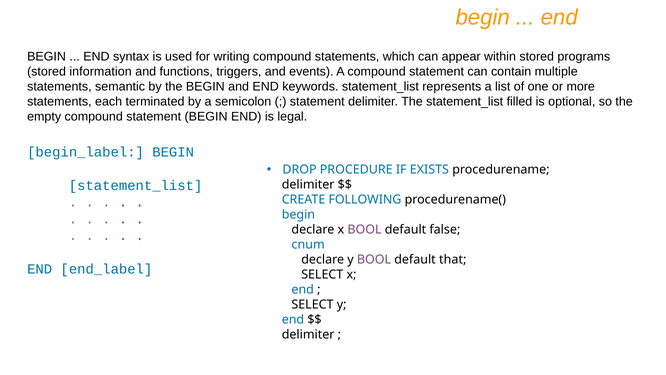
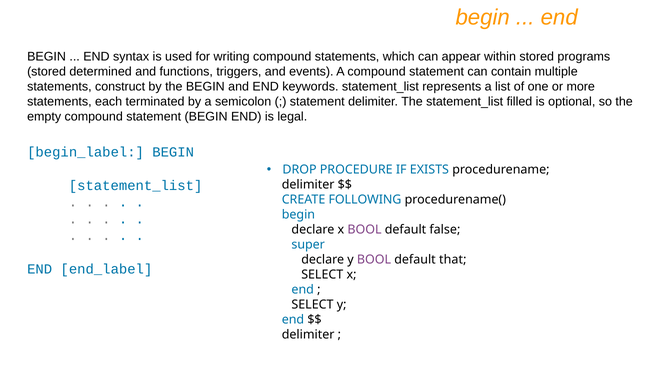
information: information -> determined
semantic: semantic -> construct
cnum: cnum -> super
